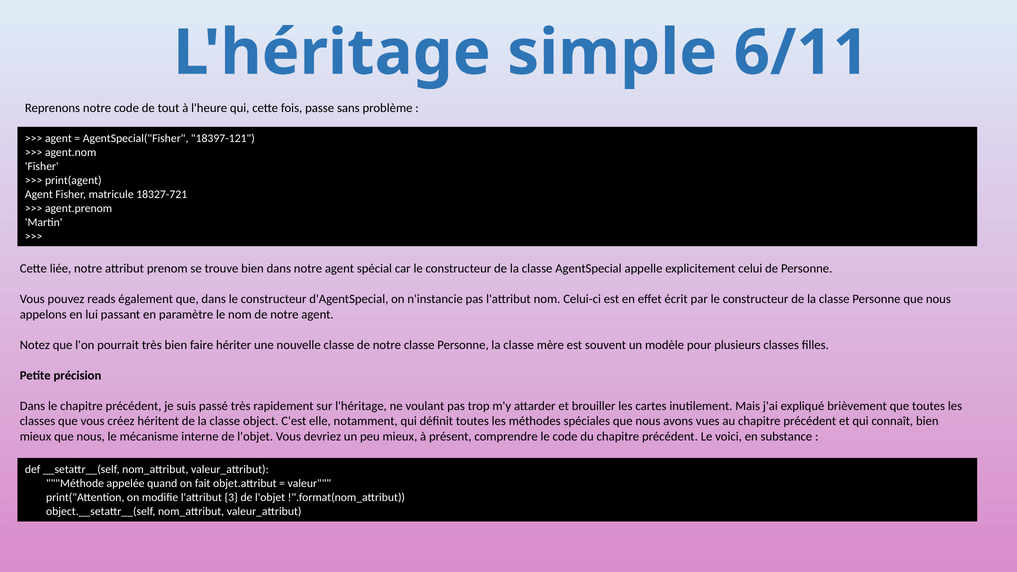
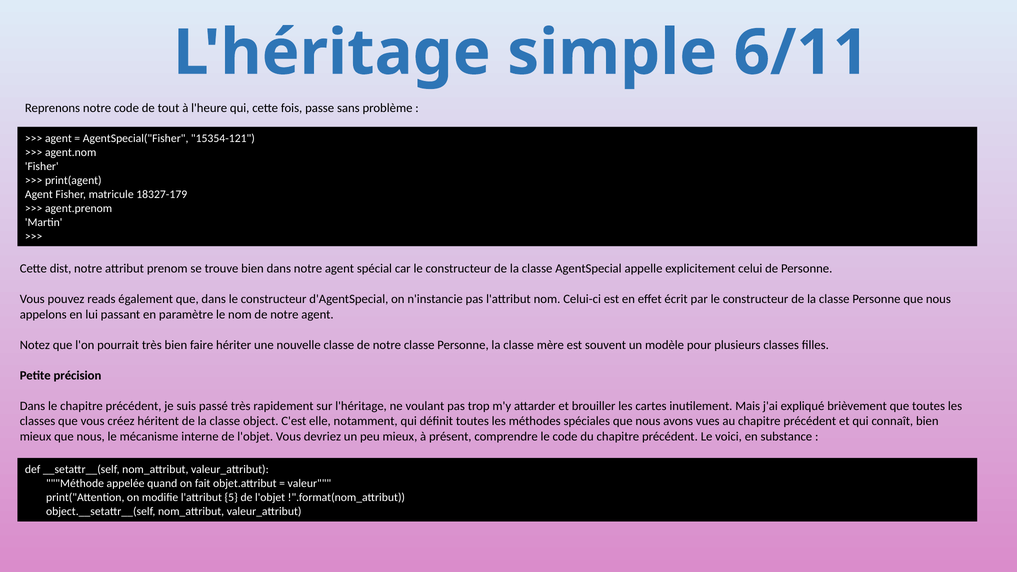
18397-121: 18397-121 -> 15354-121
18327-721: 18327-721 -> 18327-179
liée: liée -> dist
3: 3 -> 5
